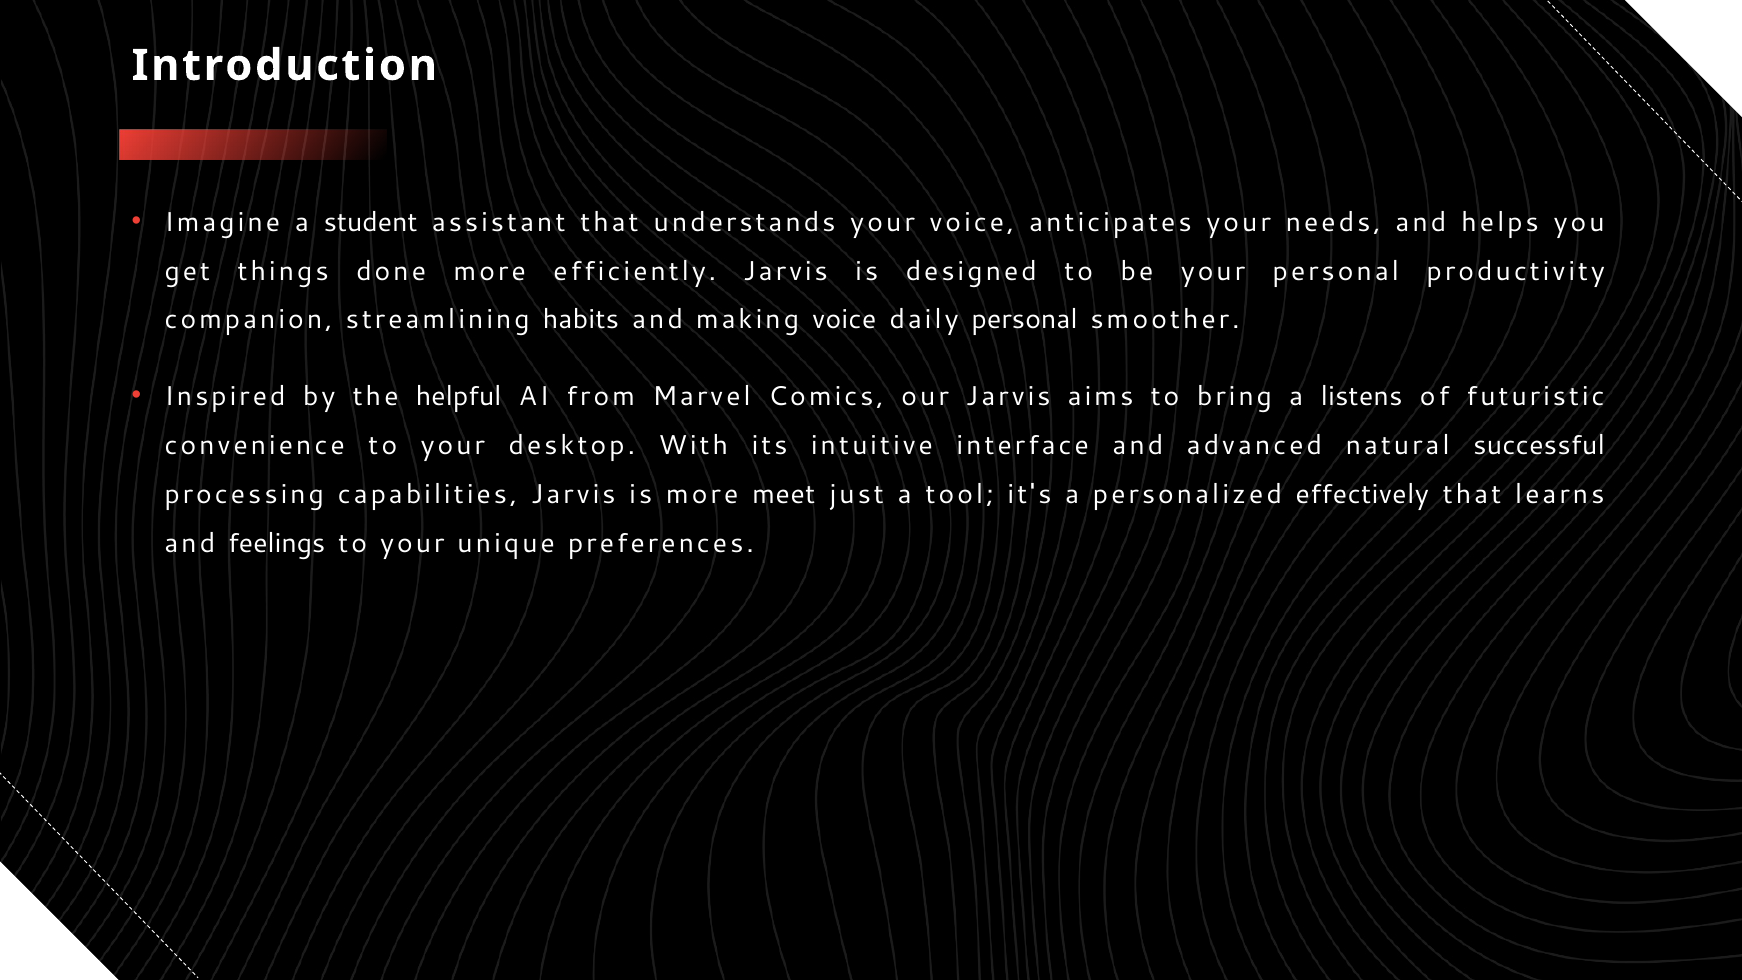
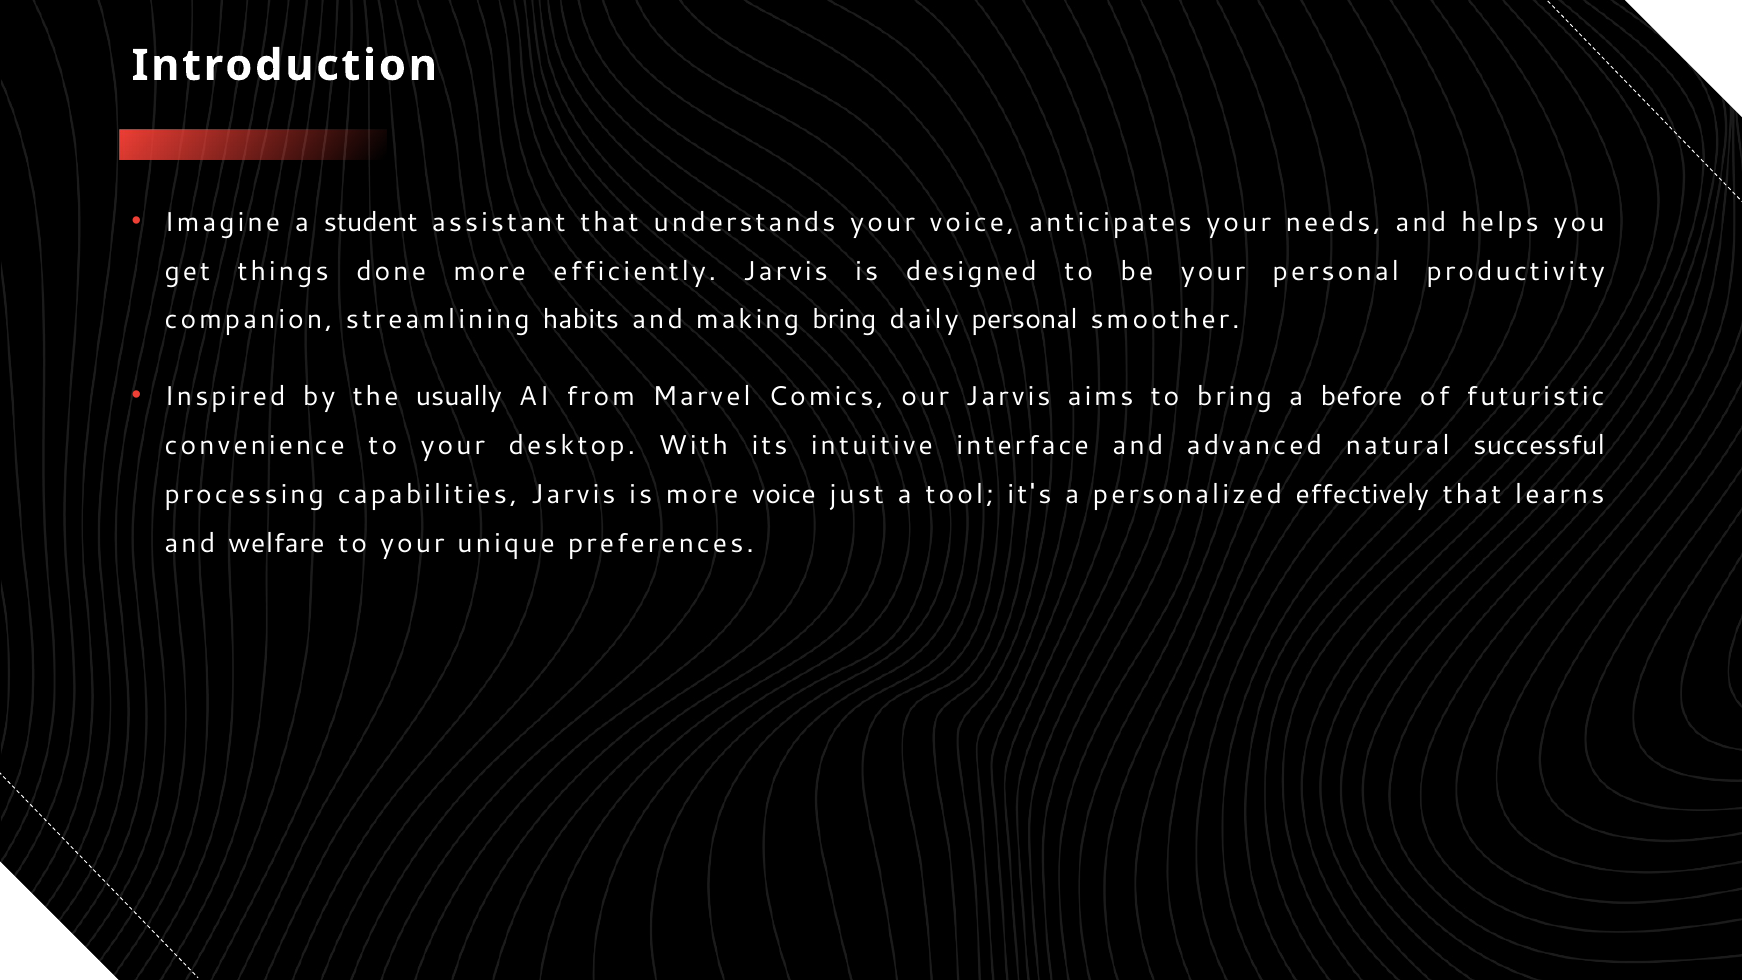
making voice: voice -> bring
helpful: helpful -> usually
listens: listens -> before
more meet: meet -> voice
feelings: feelings -> welfare
